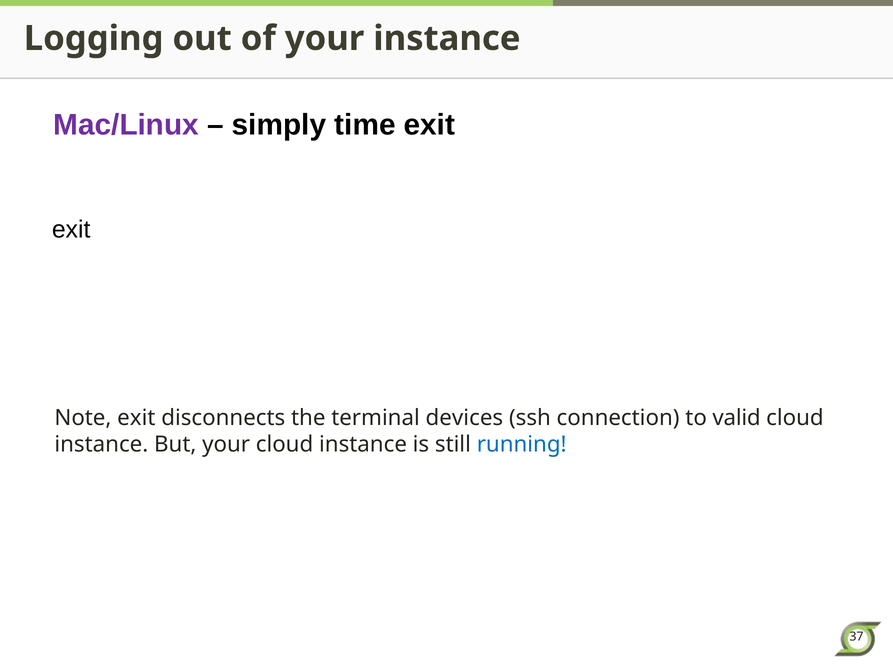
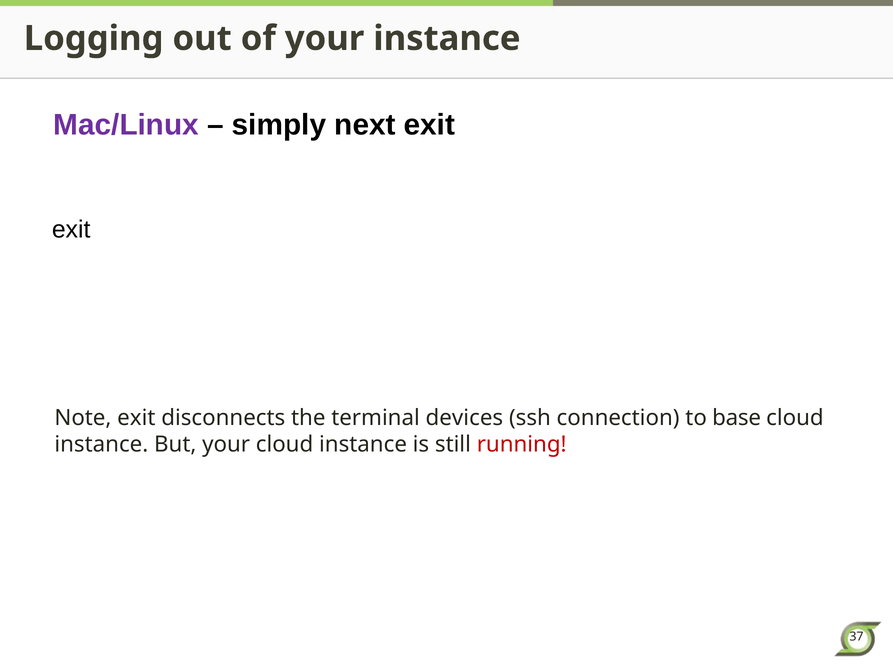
time: time -> next
valid: valid -> base
running colour: blue -> red
